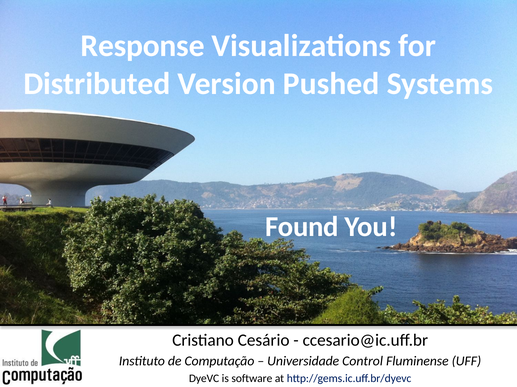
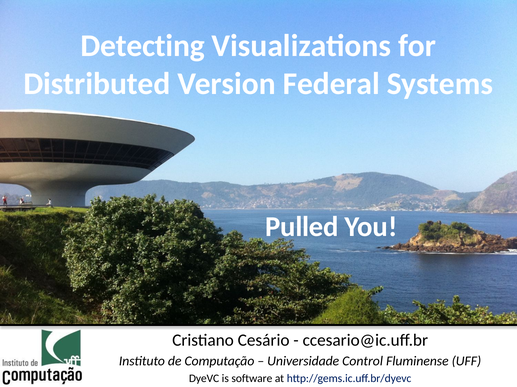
Response: Response -> Detecting
Pushed: Pushed -> Federal
Found: Found -> Pulled
